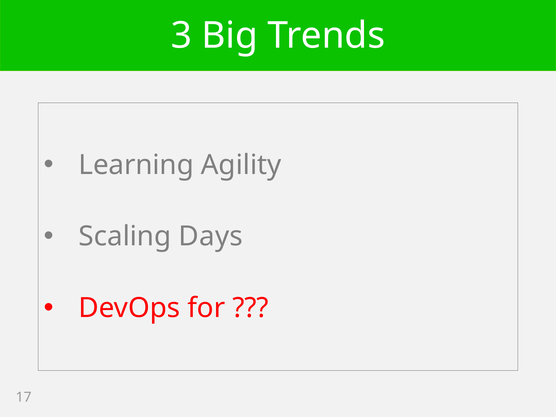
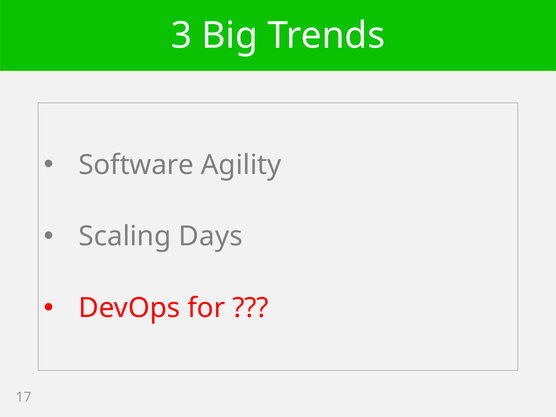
Learning: Learning -> Software
